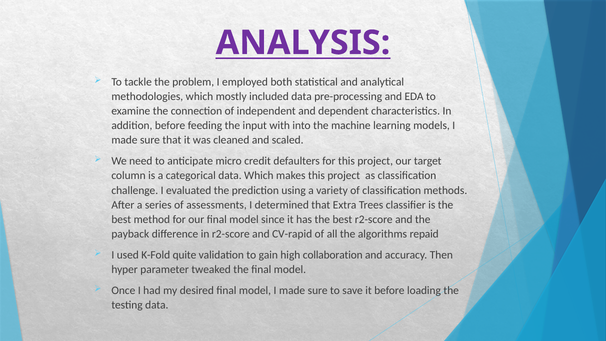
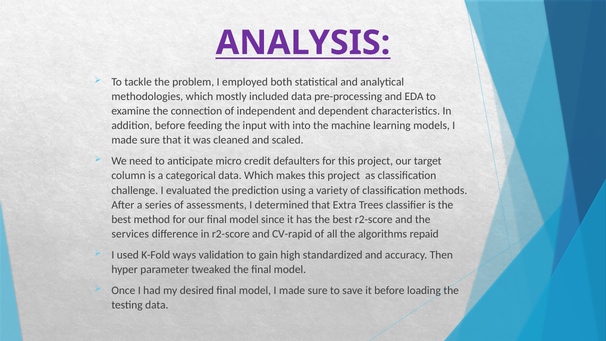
payback: payback -> services
quite: quite -> ways
collaboration: collaboration -> standardized
